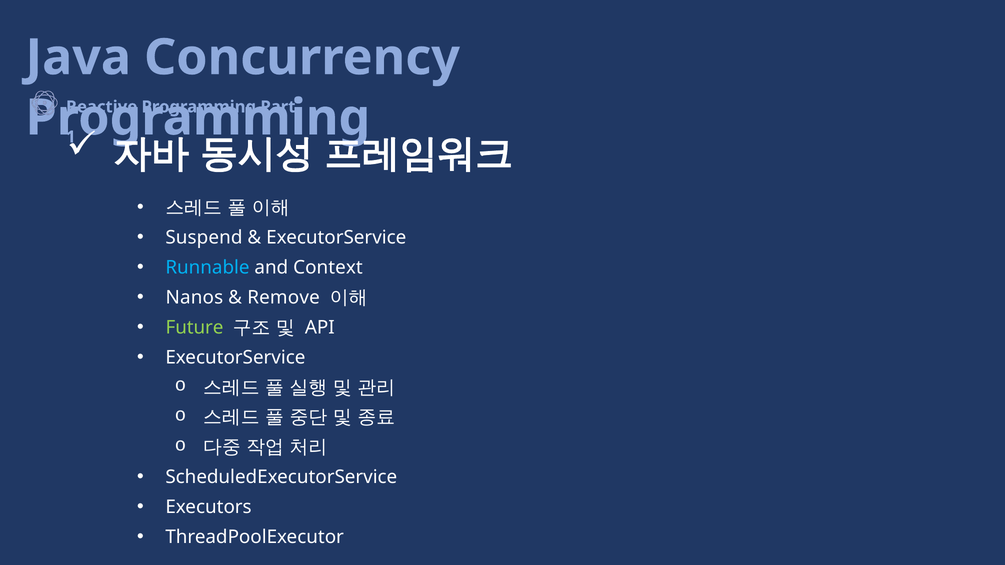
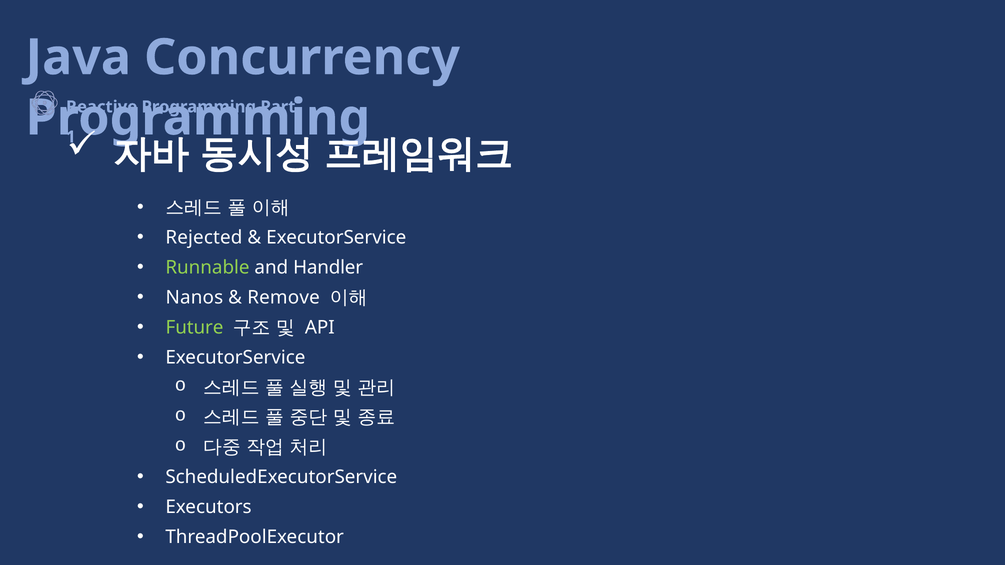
Suspend: Suspend -> Rejected
Runnable colour: light blue -> light green
Context: Context -> Handler
